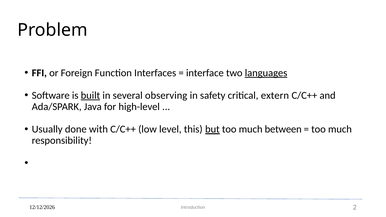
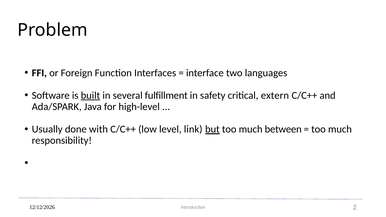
languages underline: present -> none
observing: observing -> fulfillment
this: this -> link
